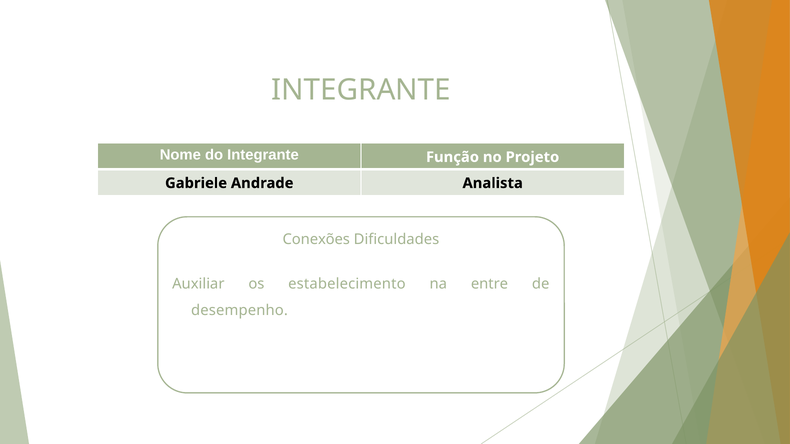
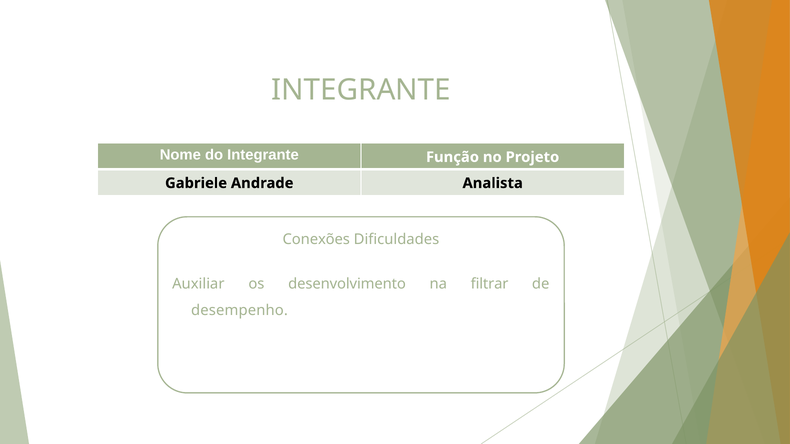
estabelecimento: estabelecimento -> desenvolvimento
entre: entre -> filtrar
